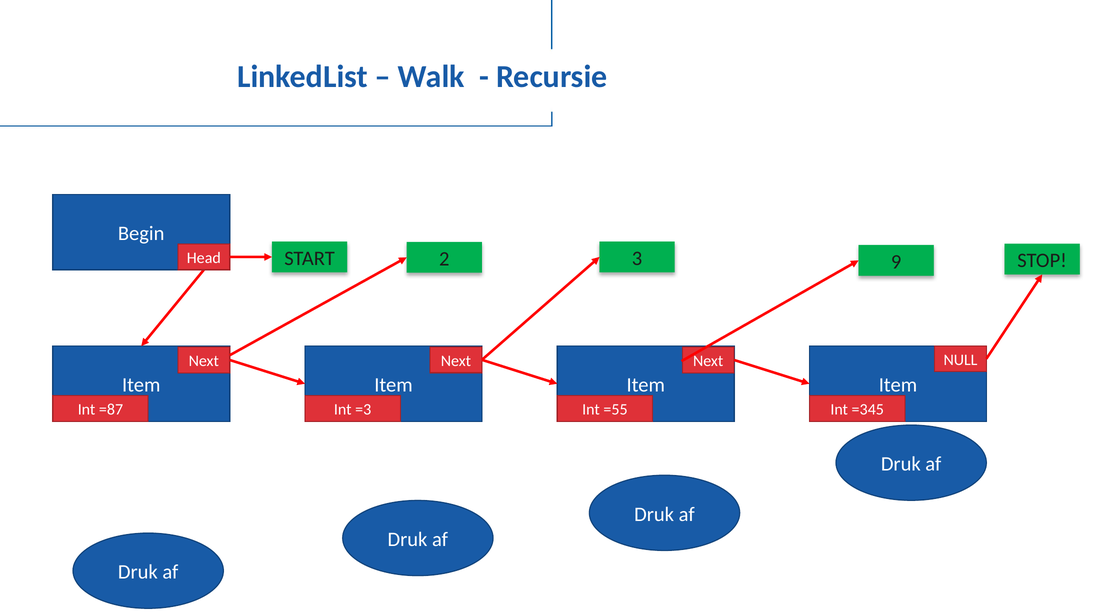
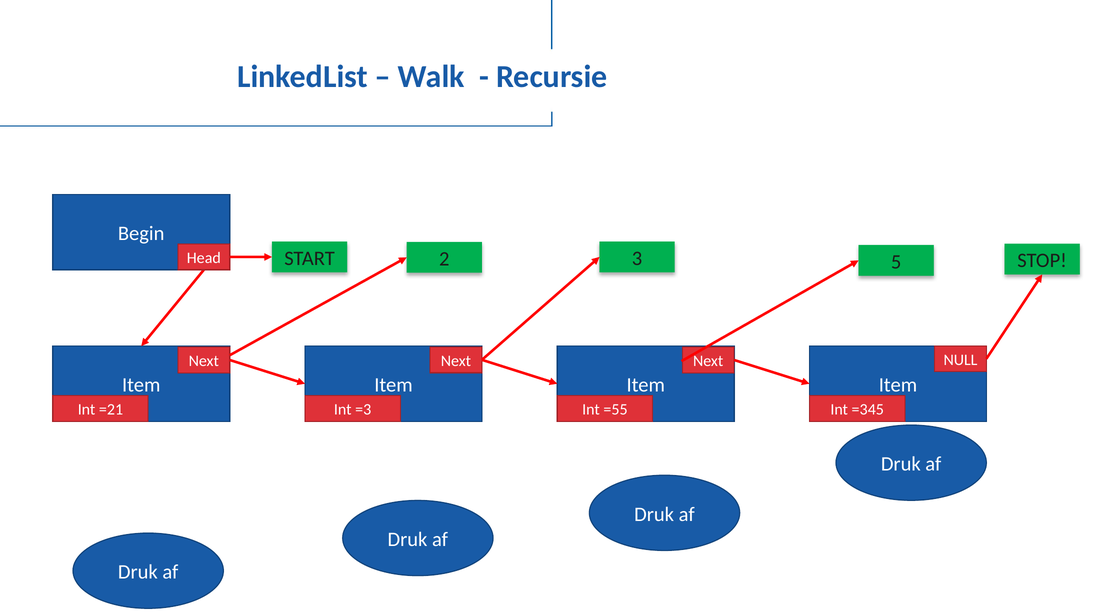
9: 9 -> 5
=87: =87 -> =21
